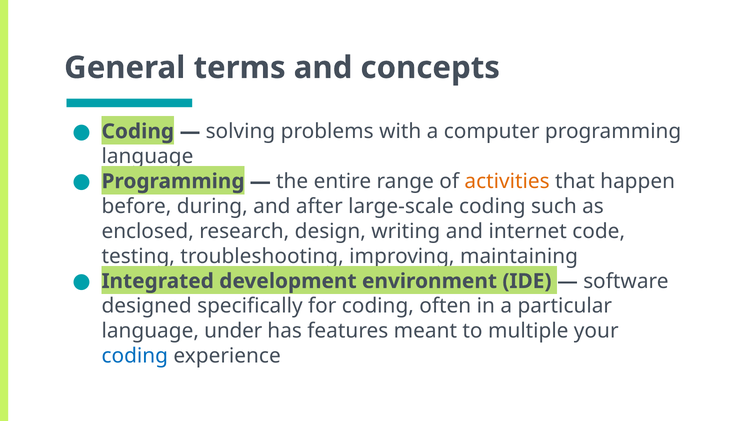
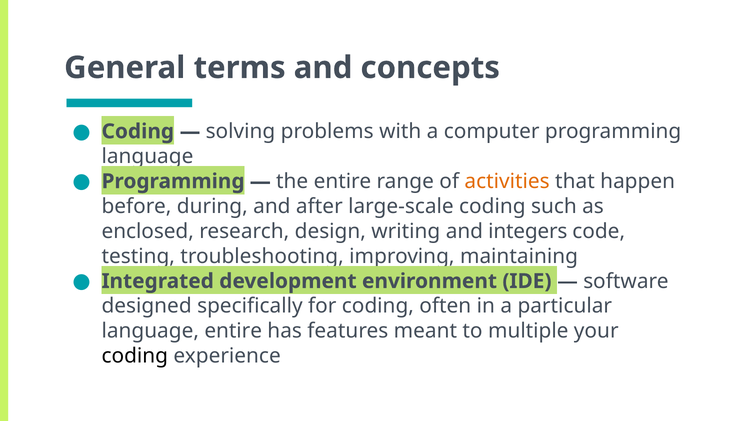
internet: internet -> integers
language under: under -> entire
coding at (135, 356) colour: blue -> black
